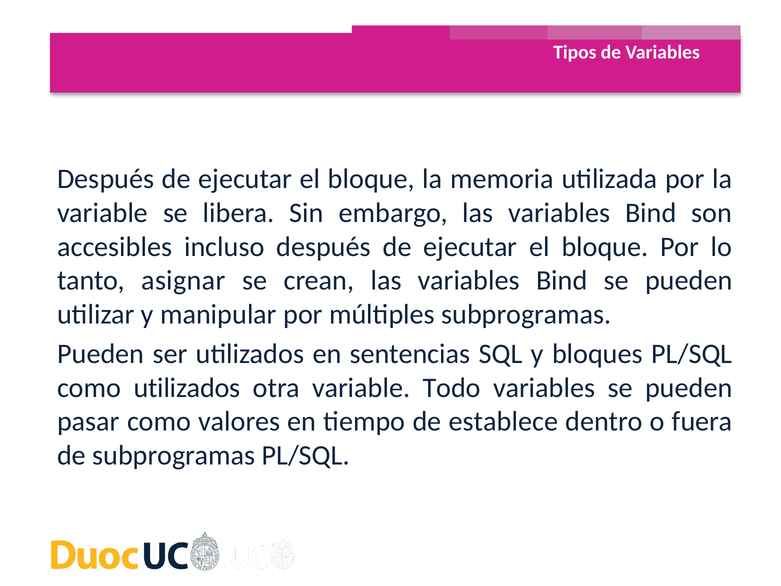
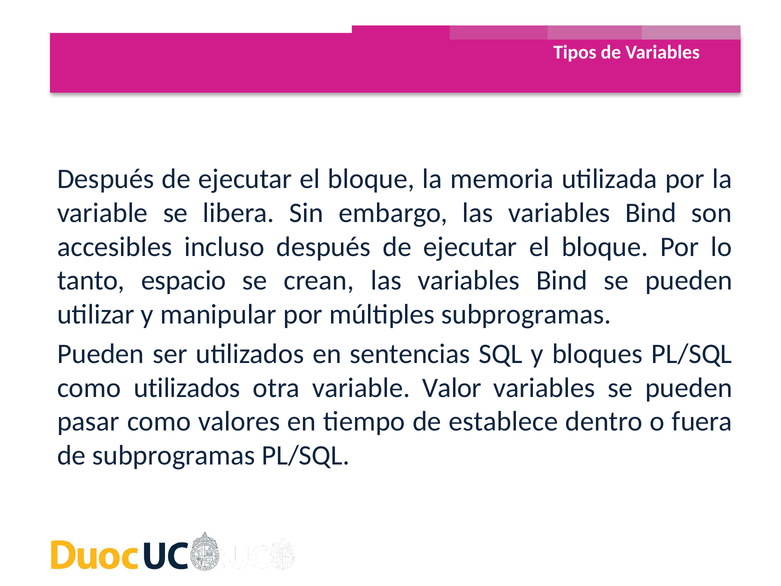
asignar: asignar -> espacio
Todo: Todo -> Valor
